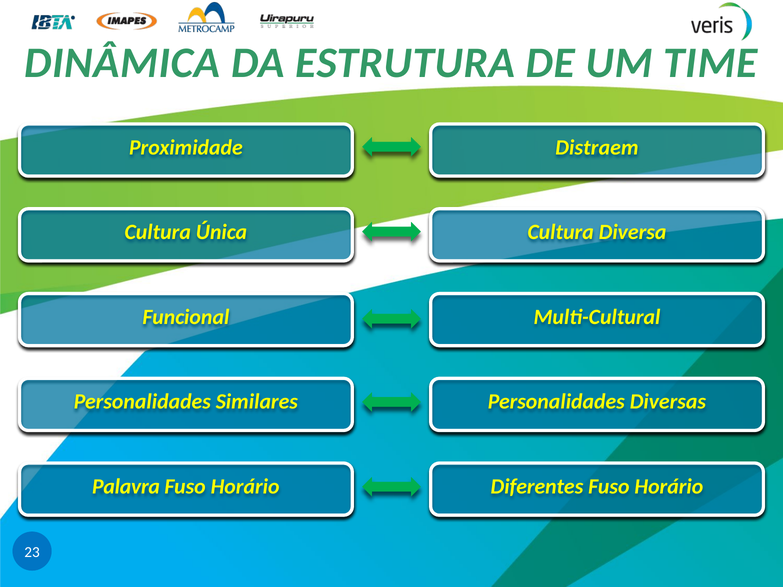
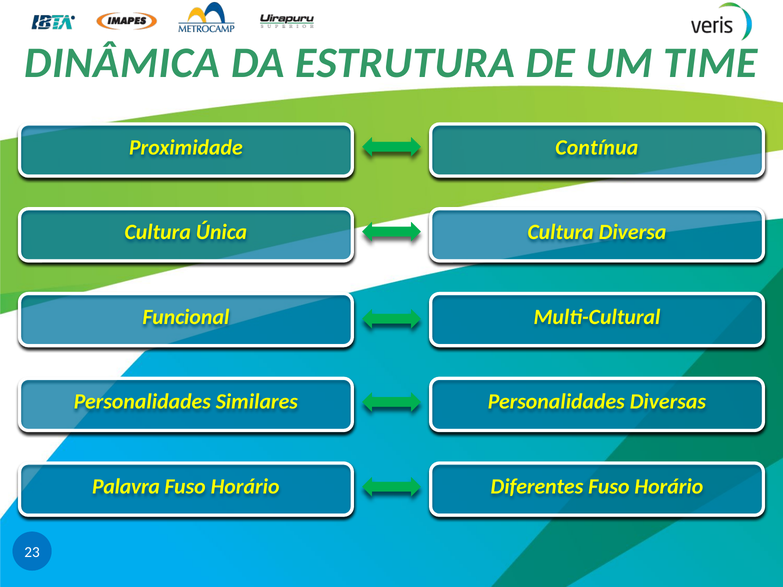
Distraem: Distraem -> Contínua
